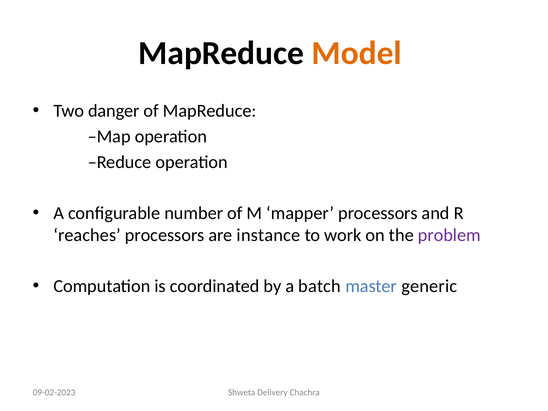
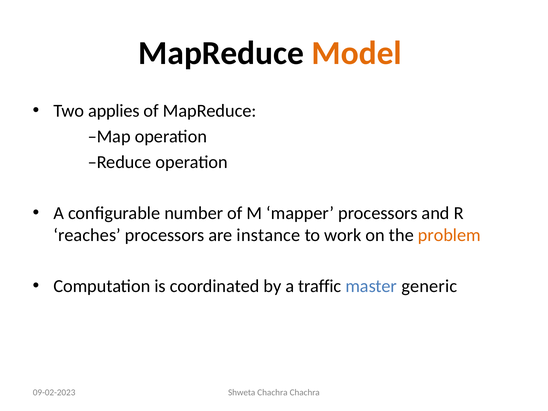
danger: danger -> applies
problem colour: purple -> orange
batch: batch -> traffic
Shweta Delivery: Delivery -> Chachra
